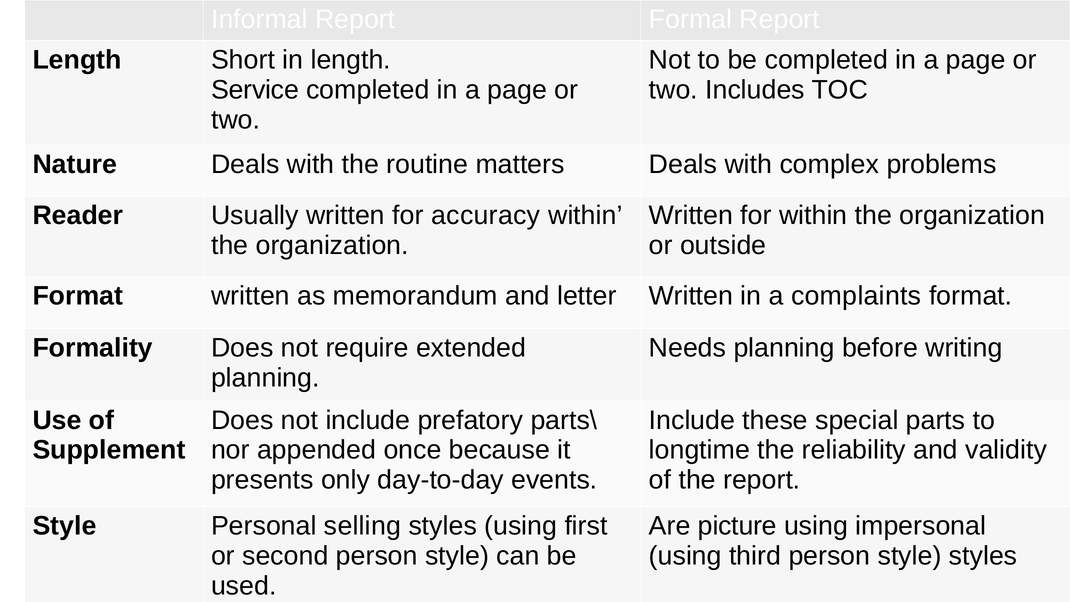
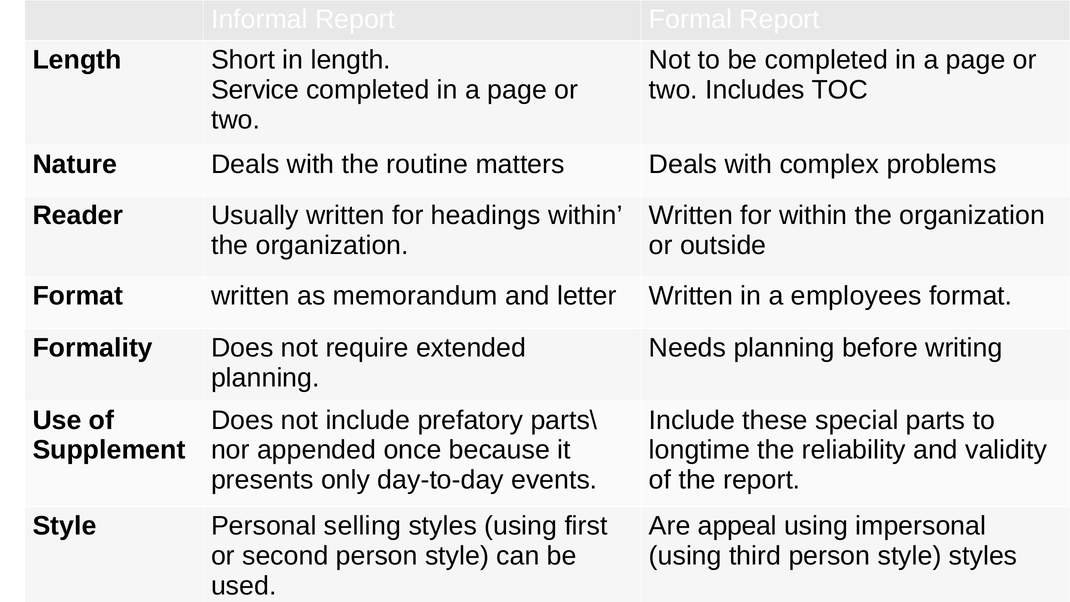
accuracy: accuracy -> headings
complaints: complaints -> employees
picture: picture -> appeal
